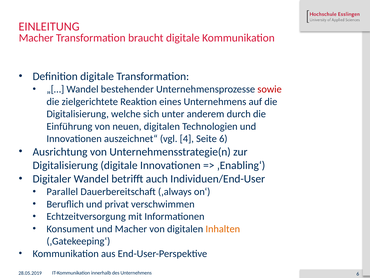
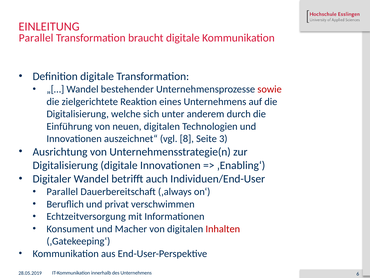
Macher at (36, 38): Macher -> Parallel
4: 4 -> 8
Seite 6: 6 -> 3
Inhalten colour: orange -> red
